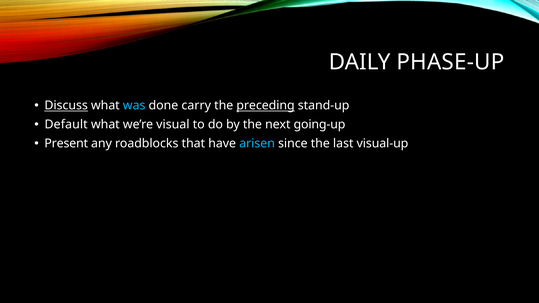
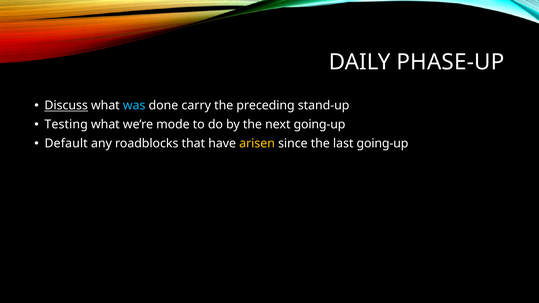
preceding underline: present -> none
Default: Default -> Testing
visual: visual -> mode
Present: Present -> Default
arisen colour: light blue -> yellow
last visual-up: visual-up -> going-up
